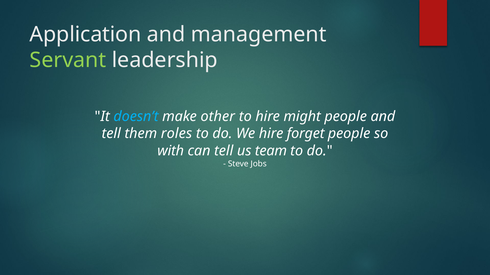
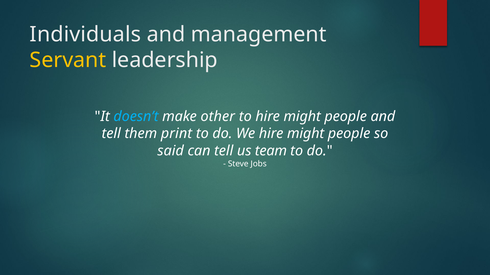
Application: Application -> Individuals
Servant colour: light green -> yellow
roles: roles -> print
We hire forget: forget -> might
with: with -> said
